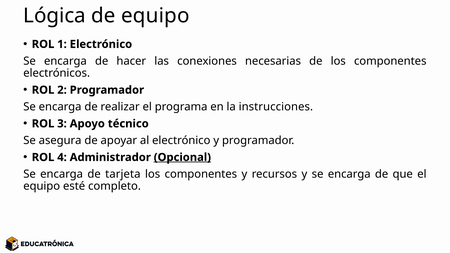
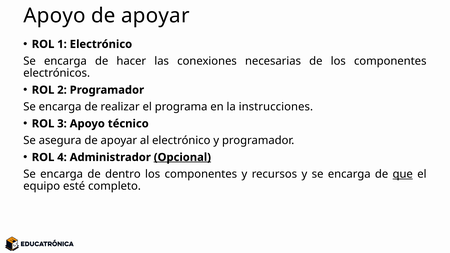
Lógica at (55, 16): Lógica -> Apoyo
equipo at (155, 16): equipo -> apoyar
tarjeta: tarjeta -> dentro
que underline: none -> present
